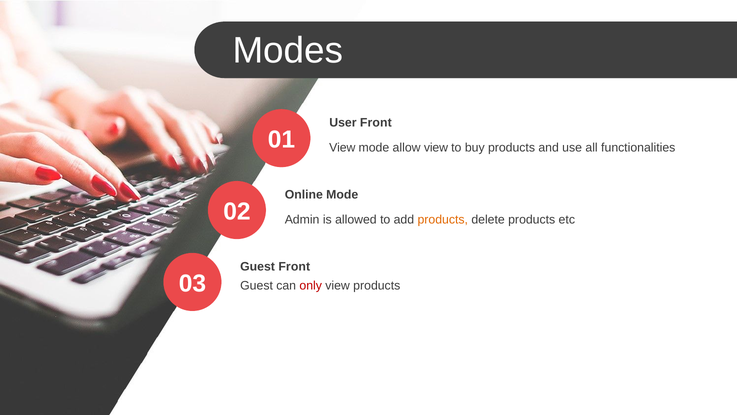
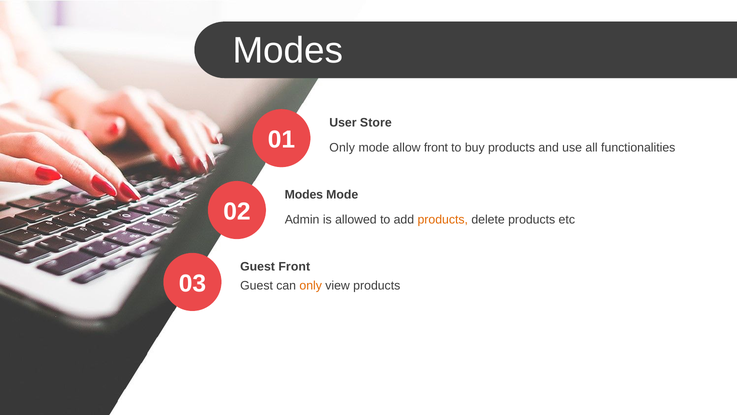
User Front: Front -> Store
View at (342, 148): View -> Only
allow view: view -> front
Online at (304, 195): Online -> Modes
only at (311, 285) colour: red -> orange
